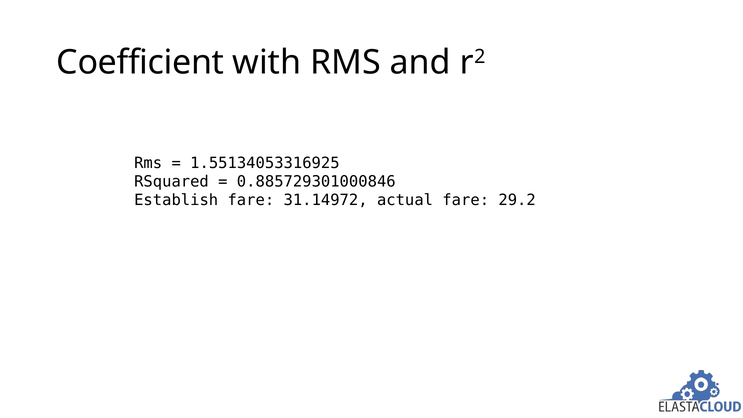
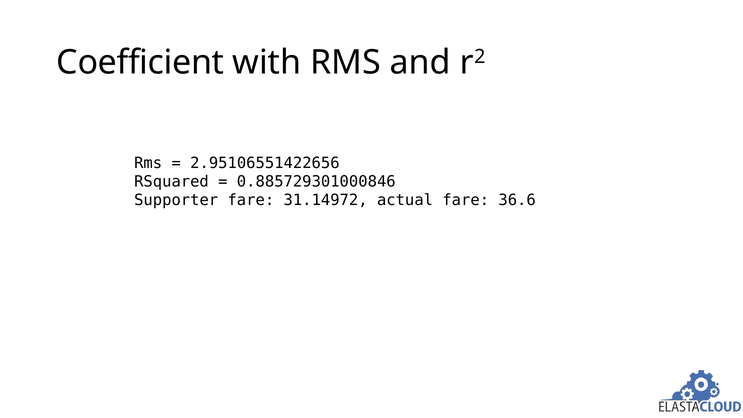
1.55134053316925: 1.55134053316925 -> 2.95106551422656
Establish: Establish -> Supporter
29.2: 29.2 -> 36.6
